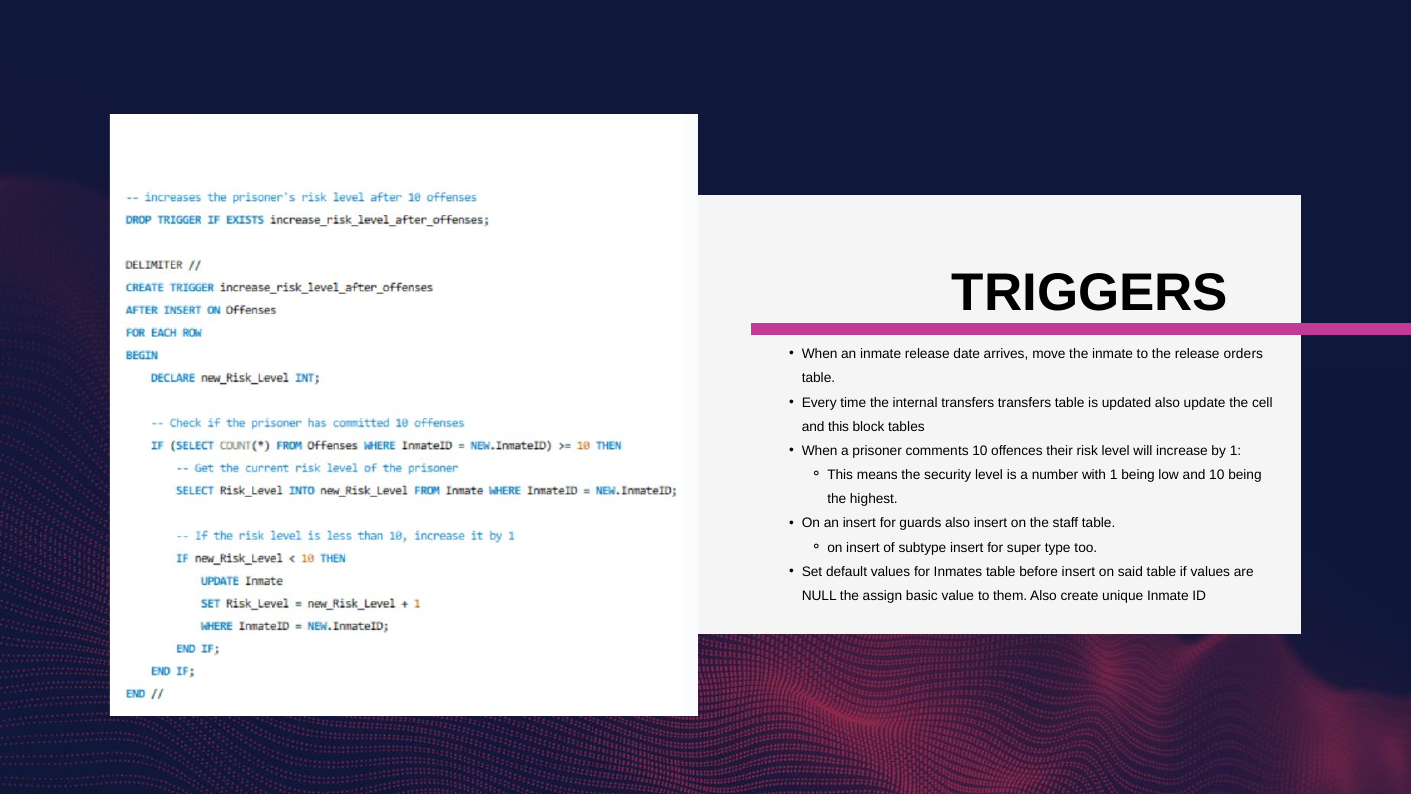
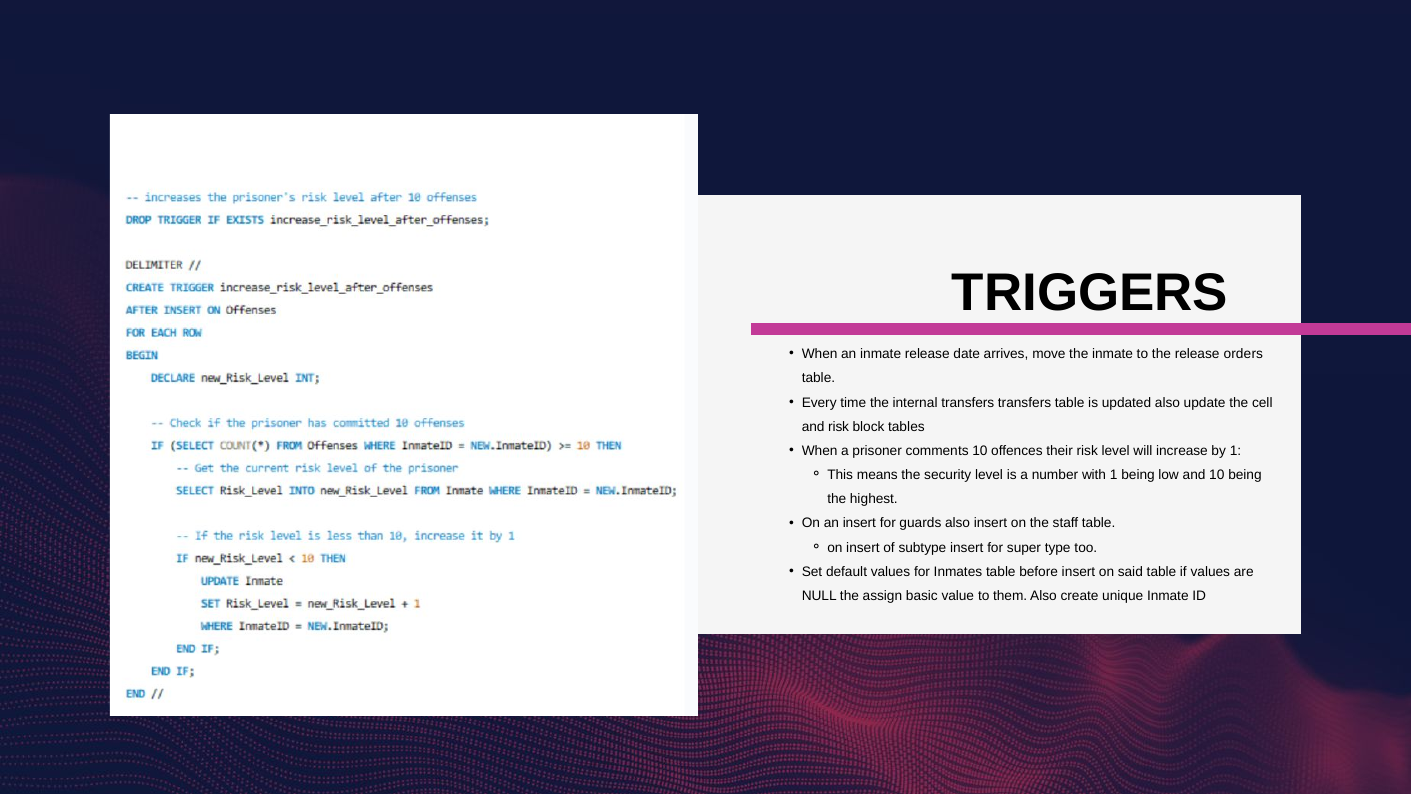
and this: this -> risk
